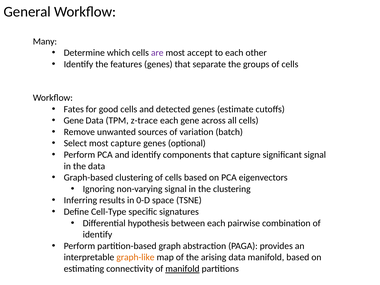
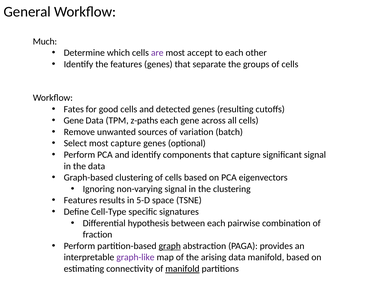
Many: Many -> Much
estimate: estimate -> resulting
z-trace: z-trace -> z-paths
Inferring at (80, 200): Inferring -> Features
0-D: 0-D -> 5-D
identify at (97, 235): identify -> fraction
graph underline: none -> present
graph-like colour: orange -> purple
